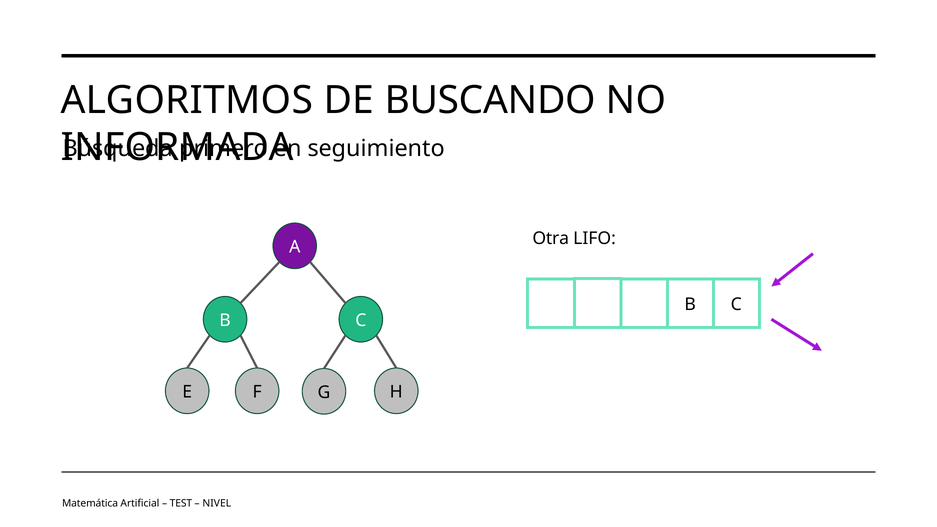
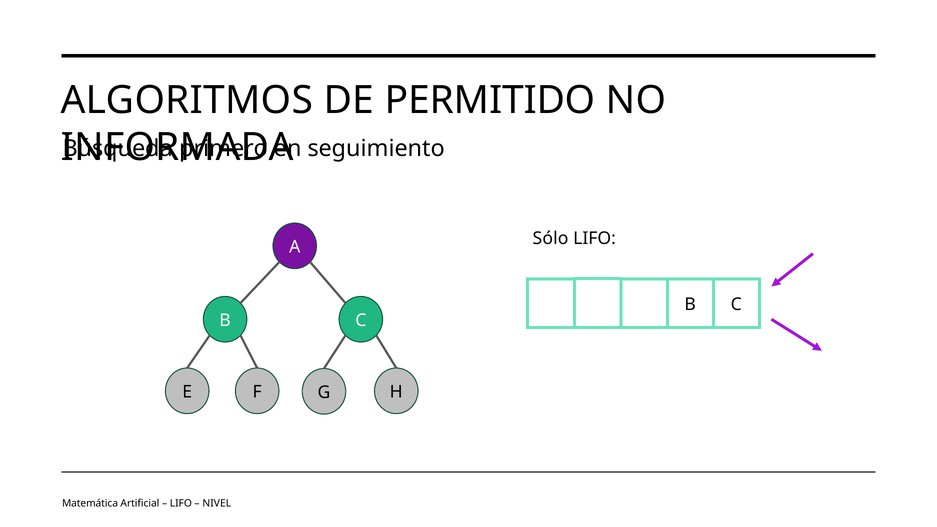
BUSCANDO: BUSCANDO -> PERMITIDO
Otra: Otra -> Sólo
TEST at (181, 503): TEST -> LIFO
